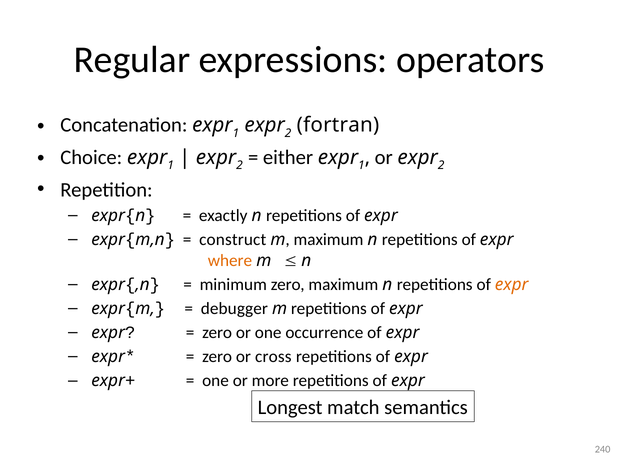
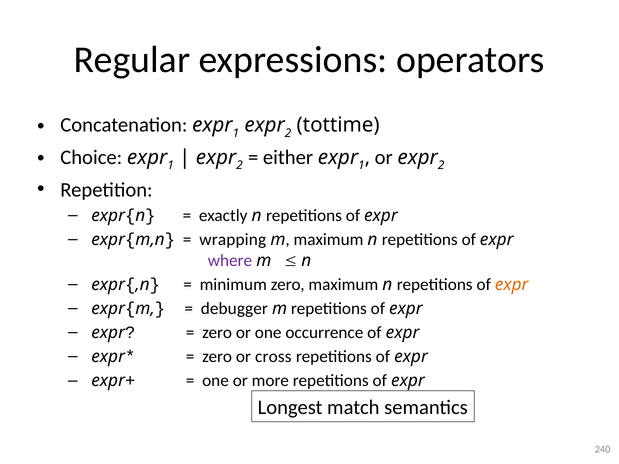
fortran: fortran -> tottime
construct: construct -> wrapping
where colour: orange -> purple
